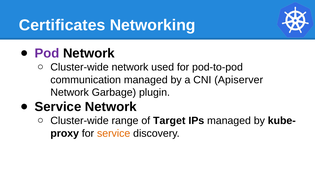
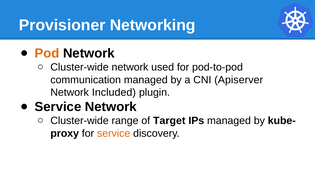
Certificates: Certificates -> Provisioner
Pod colour: purple -> orange
Garbage: Garbage -> Included
